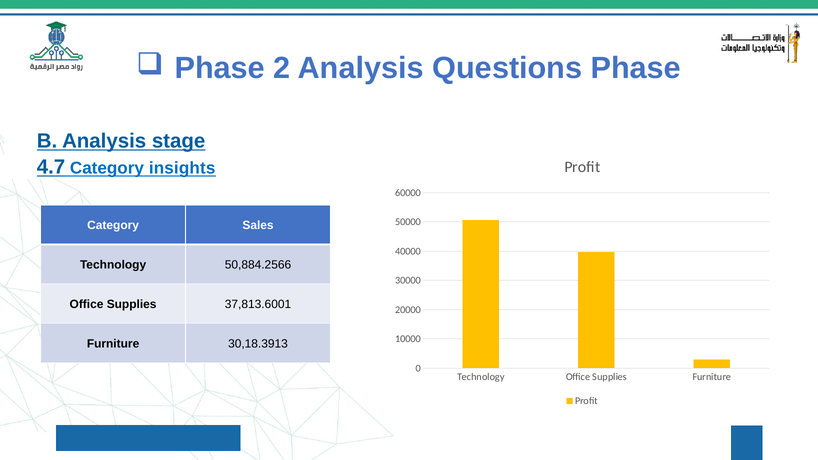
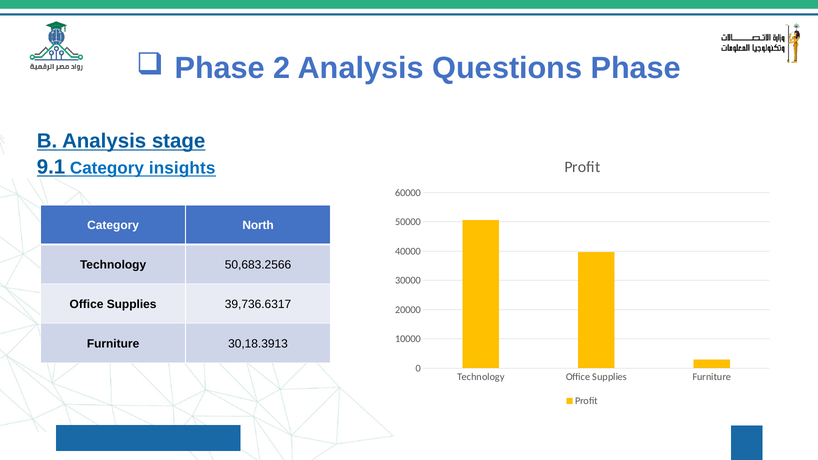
4.7: 4.7 -> 9.1
Sales: Sales -> North
50,884.2566: 50,884.2566 -> 50,683.2566
37,813.6001: 37,813.6001 -> 39,736.6317
